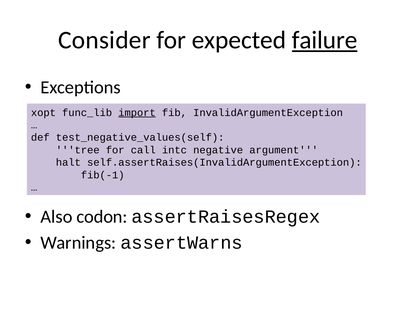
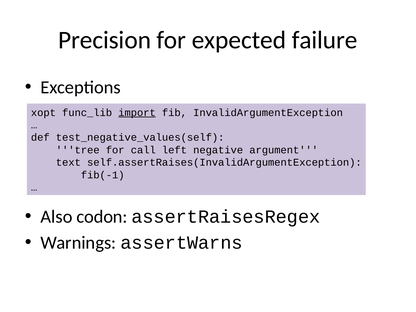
Consider: Consider -> Precision
failure underline: present -> none
intc: intc -> left
halt: halt -> text
